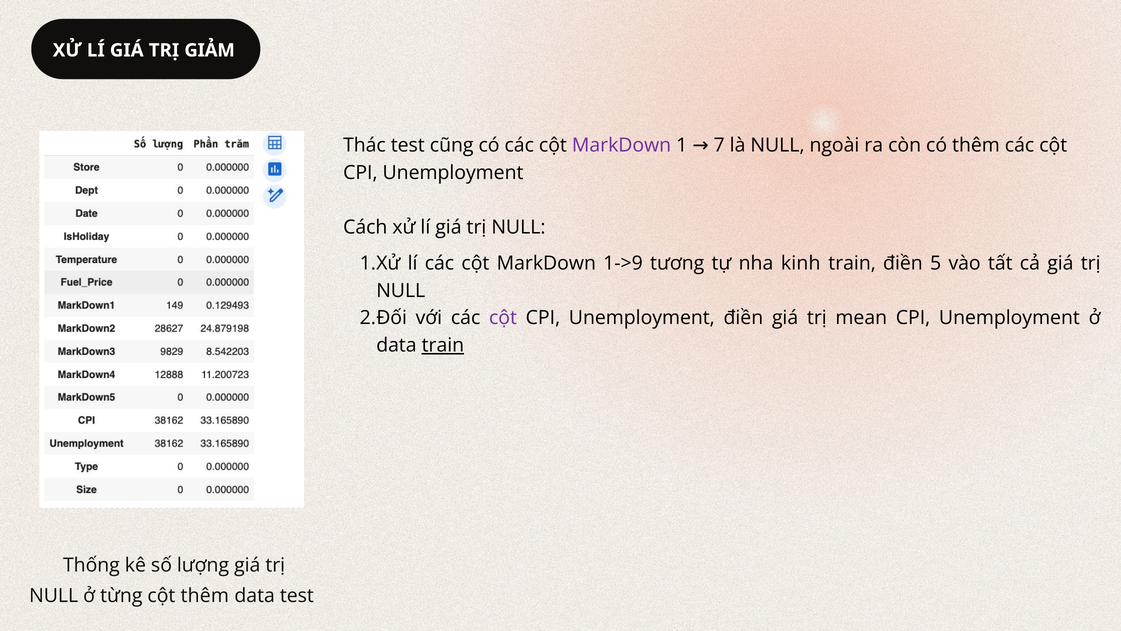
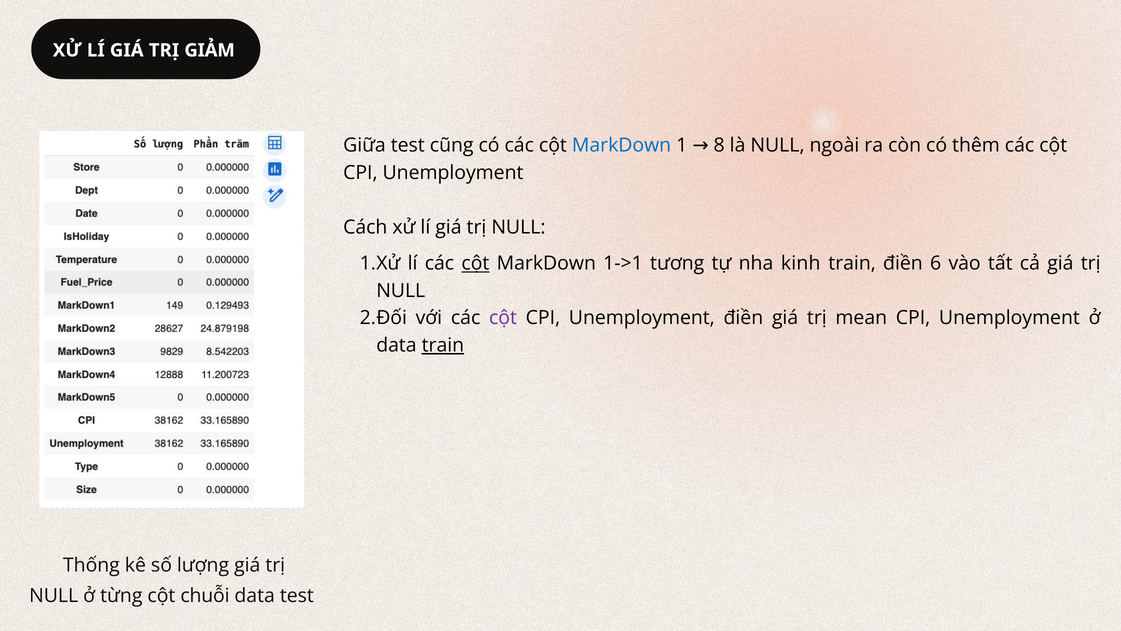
Thác: Thác -> Giữa
MarkDown at (622, 145) colour: purple -> blue
7: 7 -> 8
cột at (475, 263) underline: none -> present
1->9: 1->9 -> 1->1
5: 5 -> 6
cột thêm: thêm -> chuỗi
